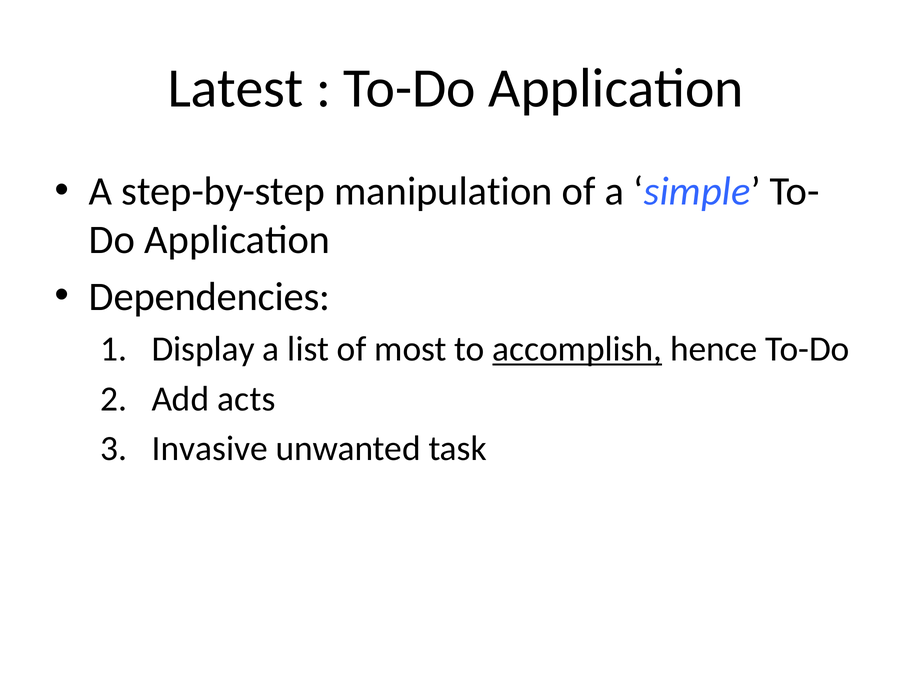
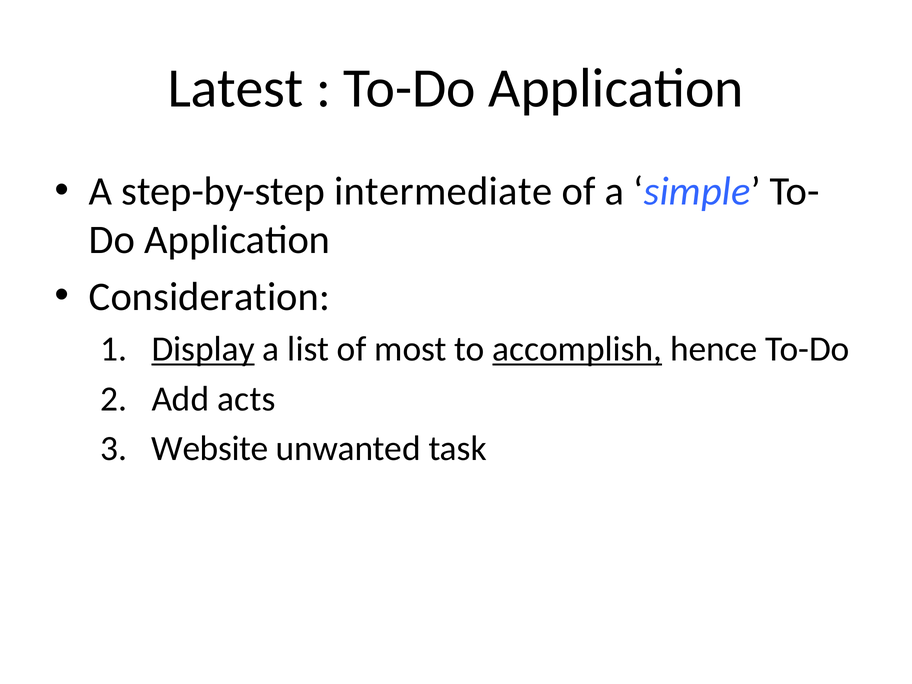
manipulation: manipulation -> intermediate
Dependencies: Dependencies -> Consideration
Display underline: none -> present
Invasive: Invasive -> Website
